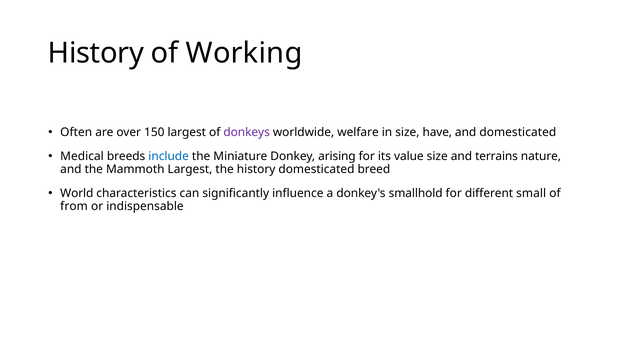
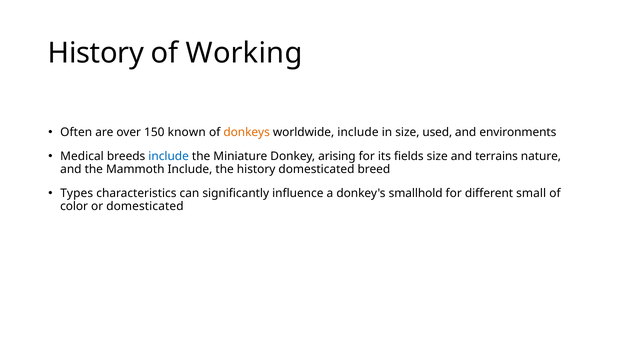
150 largest: largest -> known
donkeys colour: purple -> orange
worldwide welfare: welfare -> include
have: have -> used
and domesticated: domesticated -> environments
value: value -> fields
Mammoth Largest: Largest -> Include
World: World -> Types
from: from -> color
or indispensable: indispensable -> domesticated
